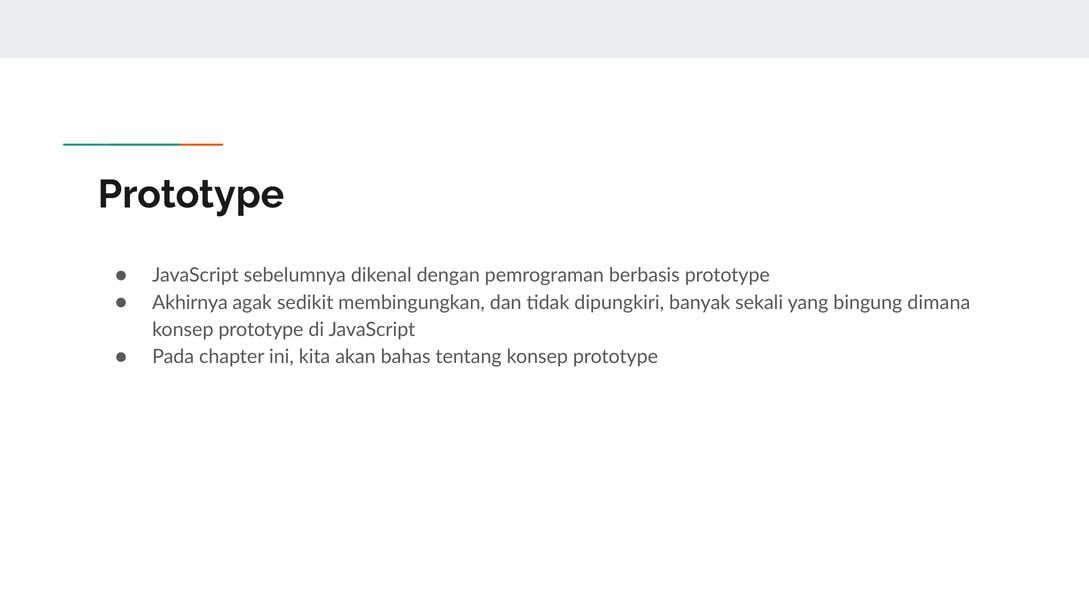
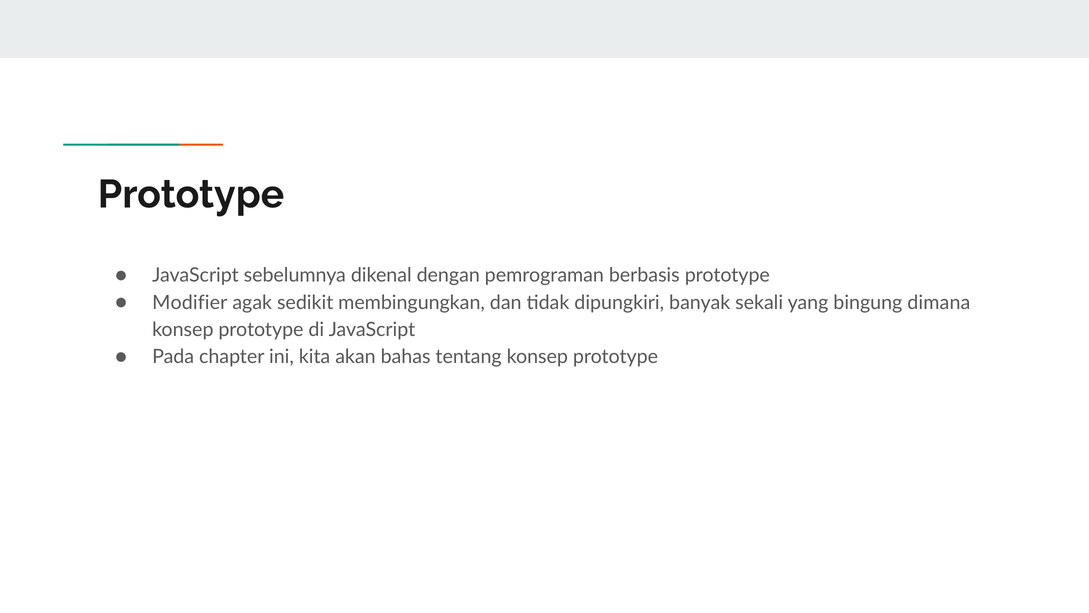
Akhirnya: Akhirnya -> Modifier
